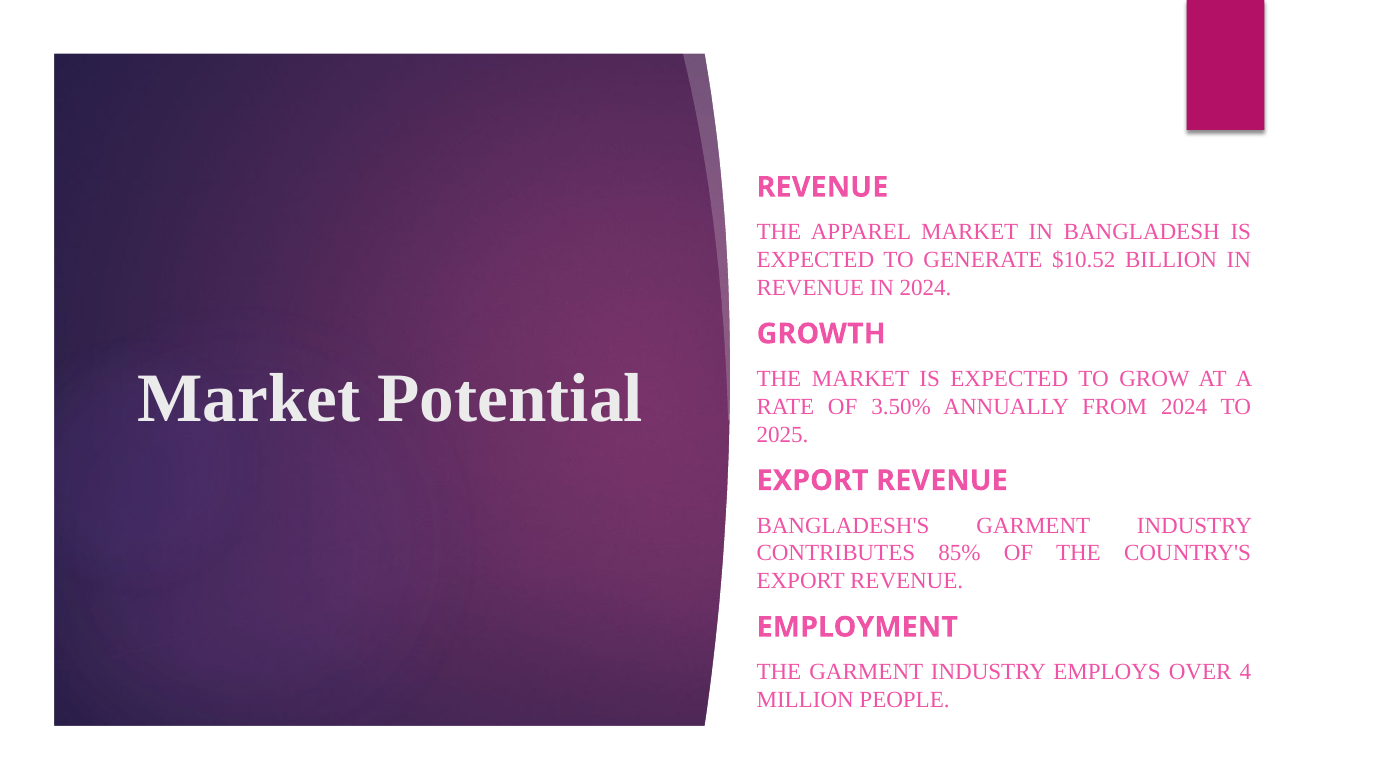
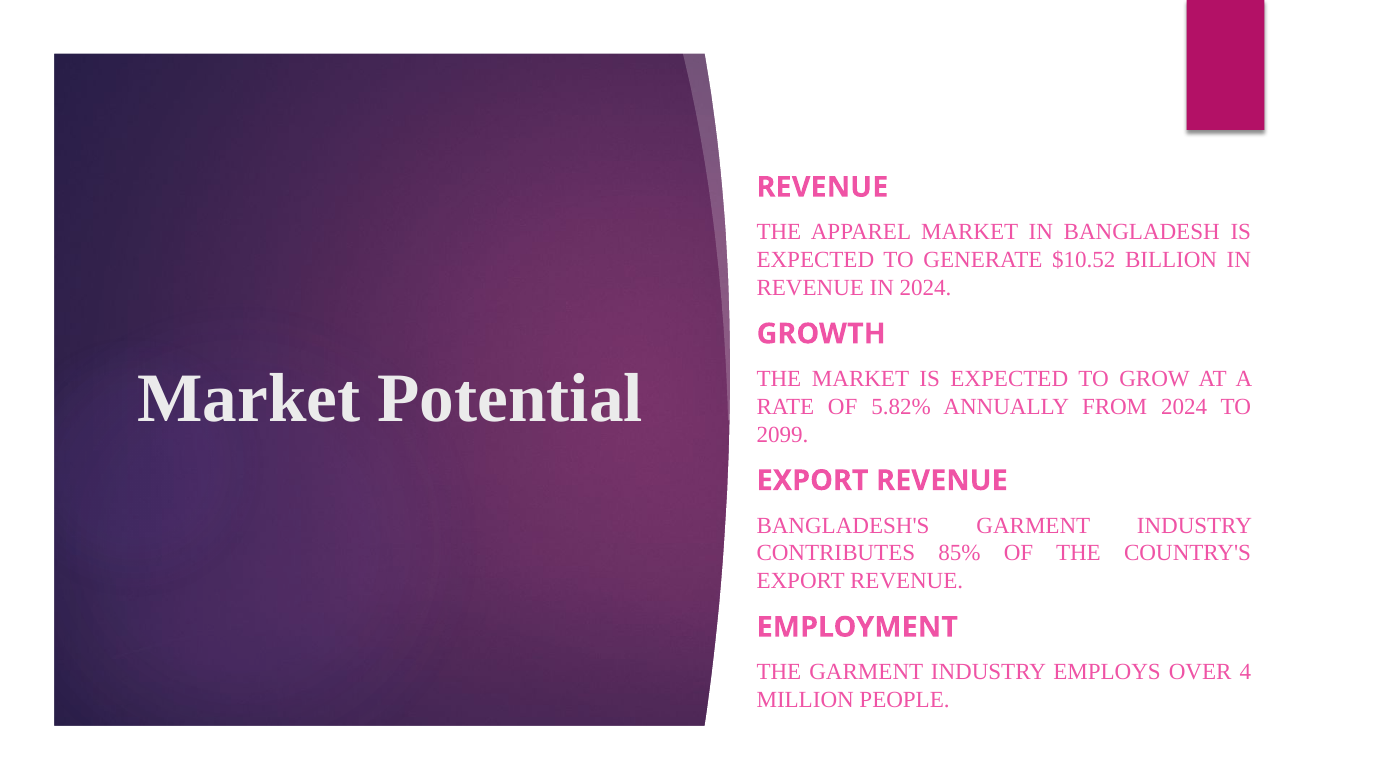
3.50%: 3.50% -> 5.82%
2025: 2025 -> 2099
